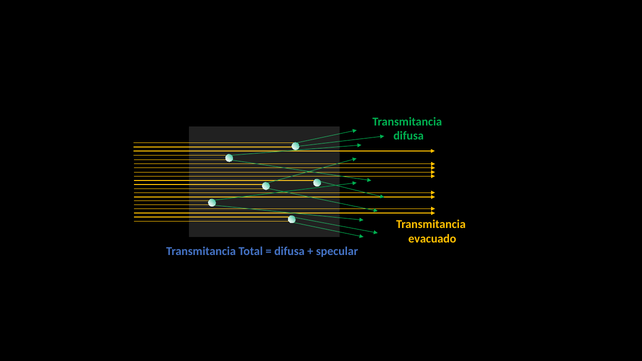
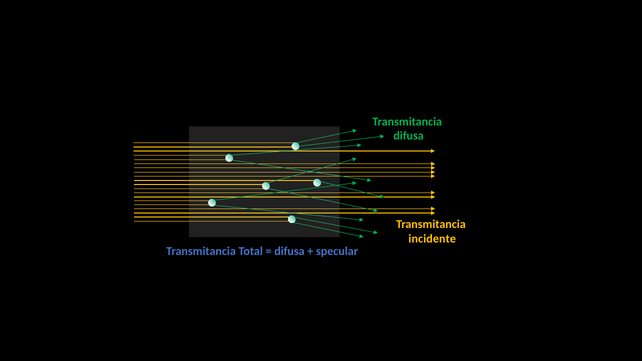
evacuado at (432, 239): evacuado -> incidente
